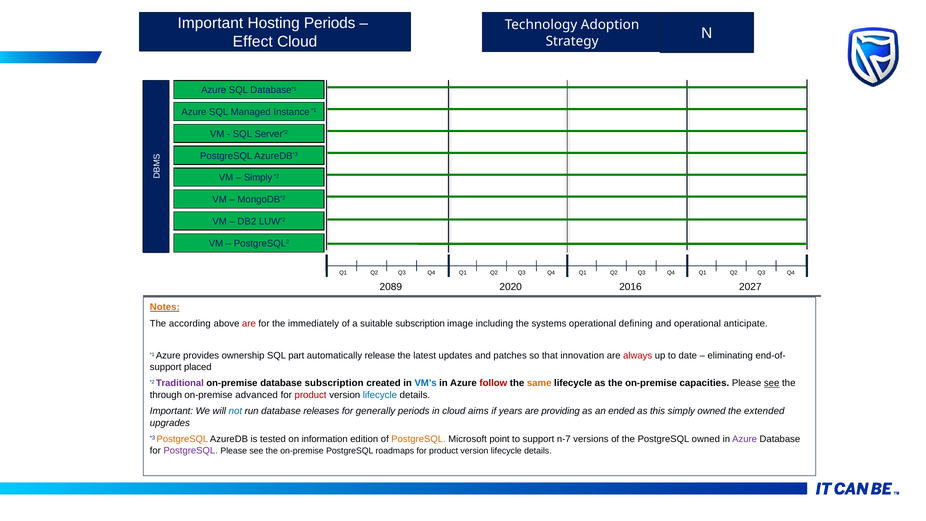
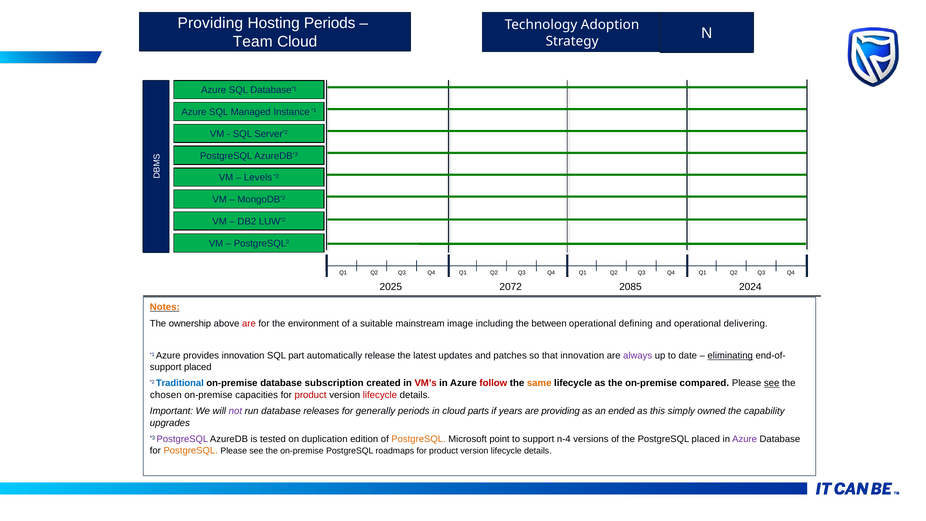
Important at (210, 23): Important -> Providing
Effect: Effect -> Team
Simply at (258, 178): Simply -> Levels
2089: 2089 -> 2025
2020: 2020 -> 2072
2016: 2016 -> 2085
2027: 2027 -> 2024
according: according -> ownership
immediately: immediately -> environment
suitable subscription: subscription -> mainstream
systems: systems -> between
anticipate: anticipate -> delivering
provides ownership: ownership -> innovation
always colour: red -> purple
eliminating underline: none -> present
Traditional colour: purple -> blue
VM’s colour: blue -> red
capacities: capacities -> compared
through: through -> chosen
advanced: advanced -> capacities
lifecycle at (380, 395) colour: blue -> red
not colour: blue -> purple
aims: aims -> parts
extended: extended -> capability
PostgreSQL at (182, 439) colour: orange -> purple
information: information -> duplication
n-7: n-7 -> n-4
PostgreSQL owned: owned -> placed
PostgreSQL at (191, 451) colour: purple -> orange
